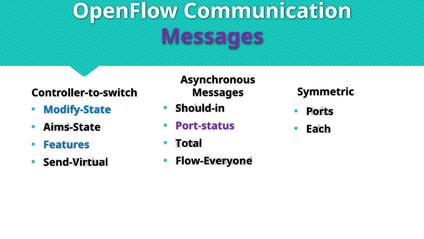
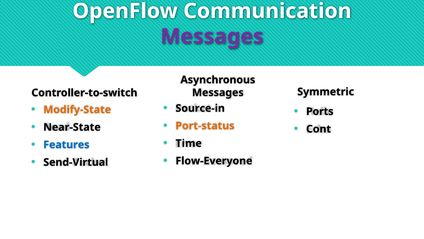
Should-in: Should-in -> Source-in
Modify-State colour: blue -> orange
Port-status colour: purple -> orange
Aims-State: Aims-State -> Near-State
Each: Each -> Cont
Total: Total -> Time
